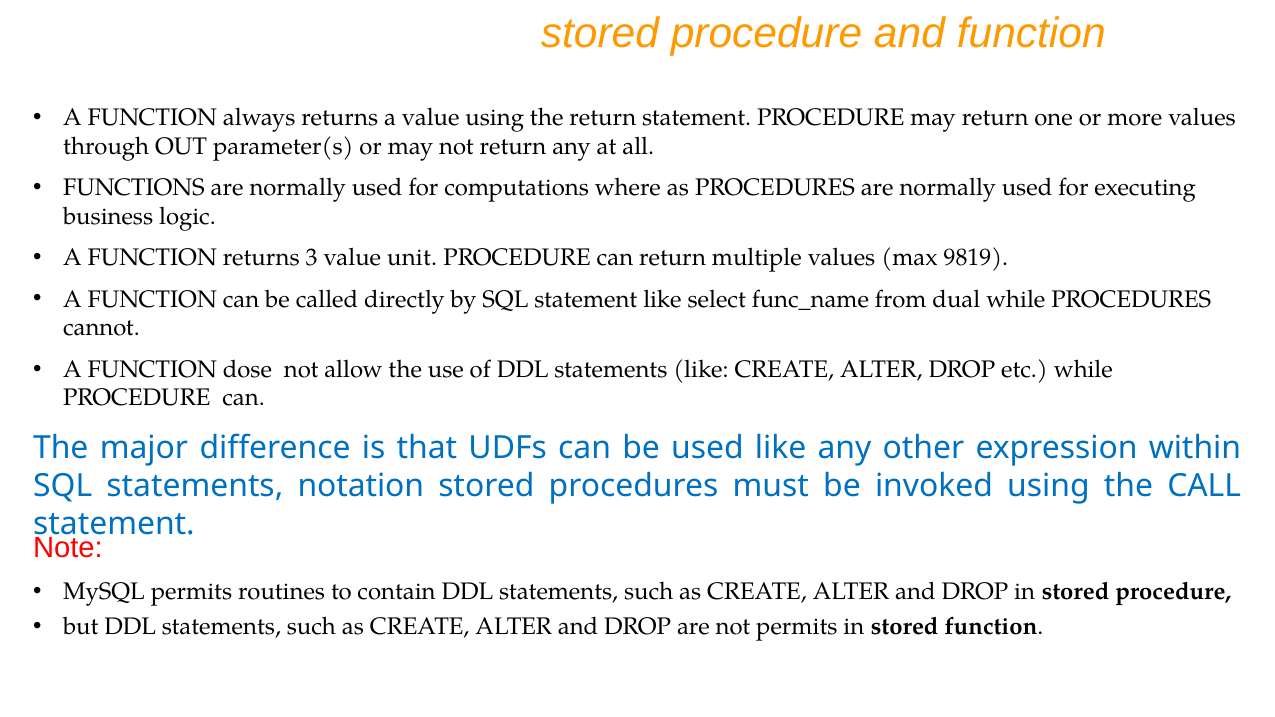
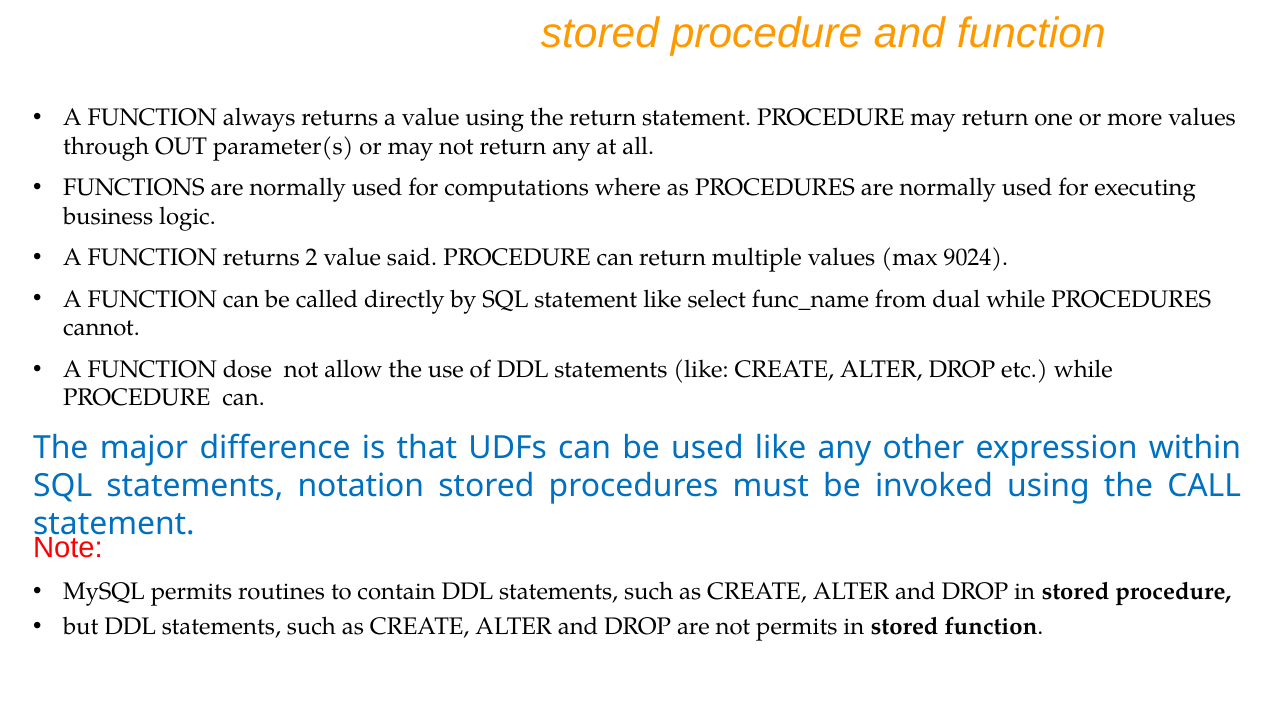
3: 3 -> 2
unit: unit -> said
9819: 9819 -> 9024
